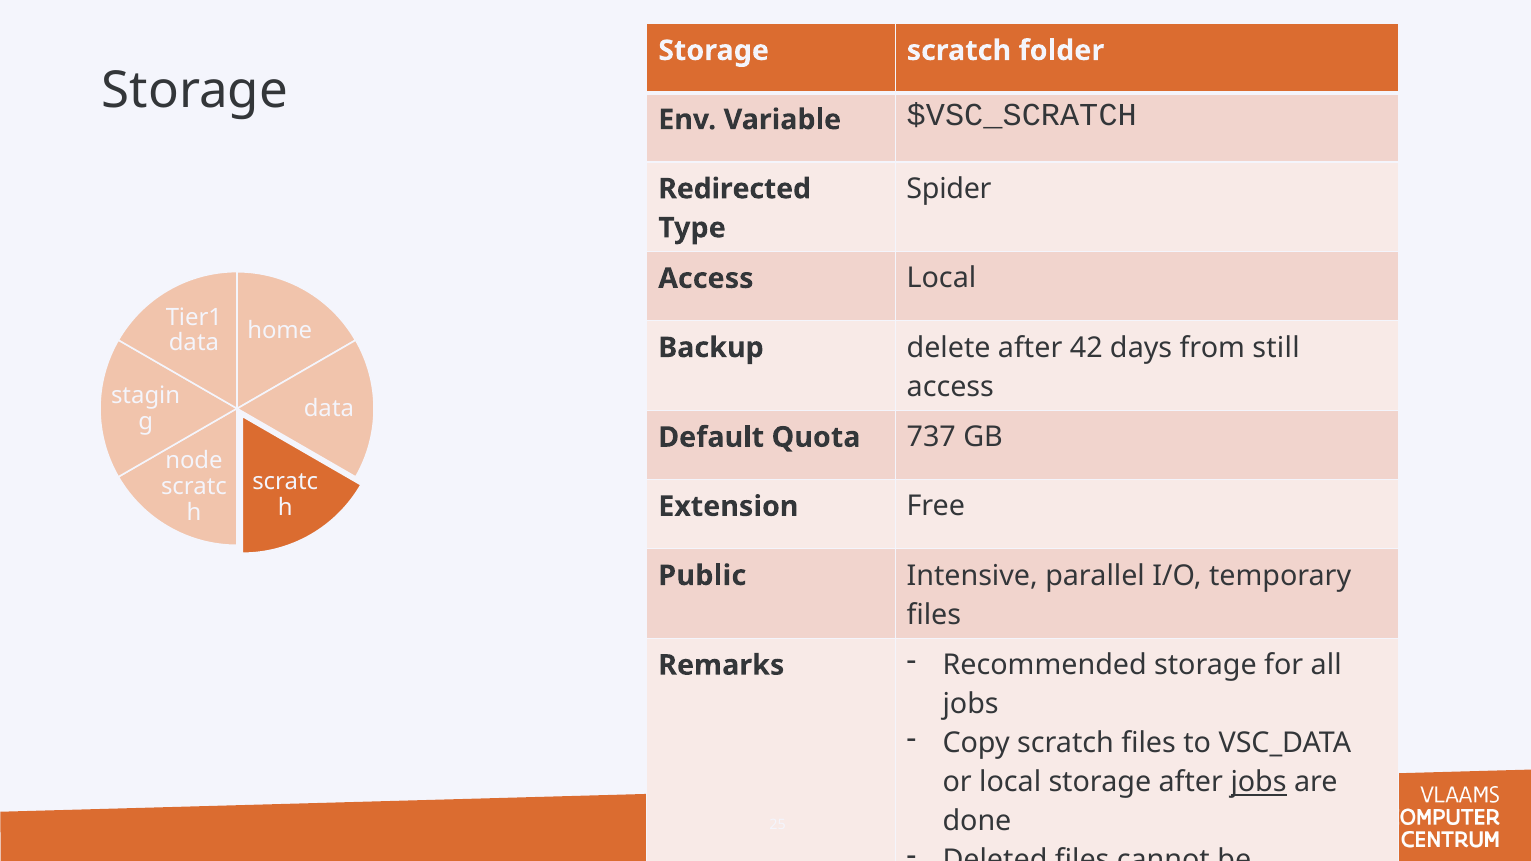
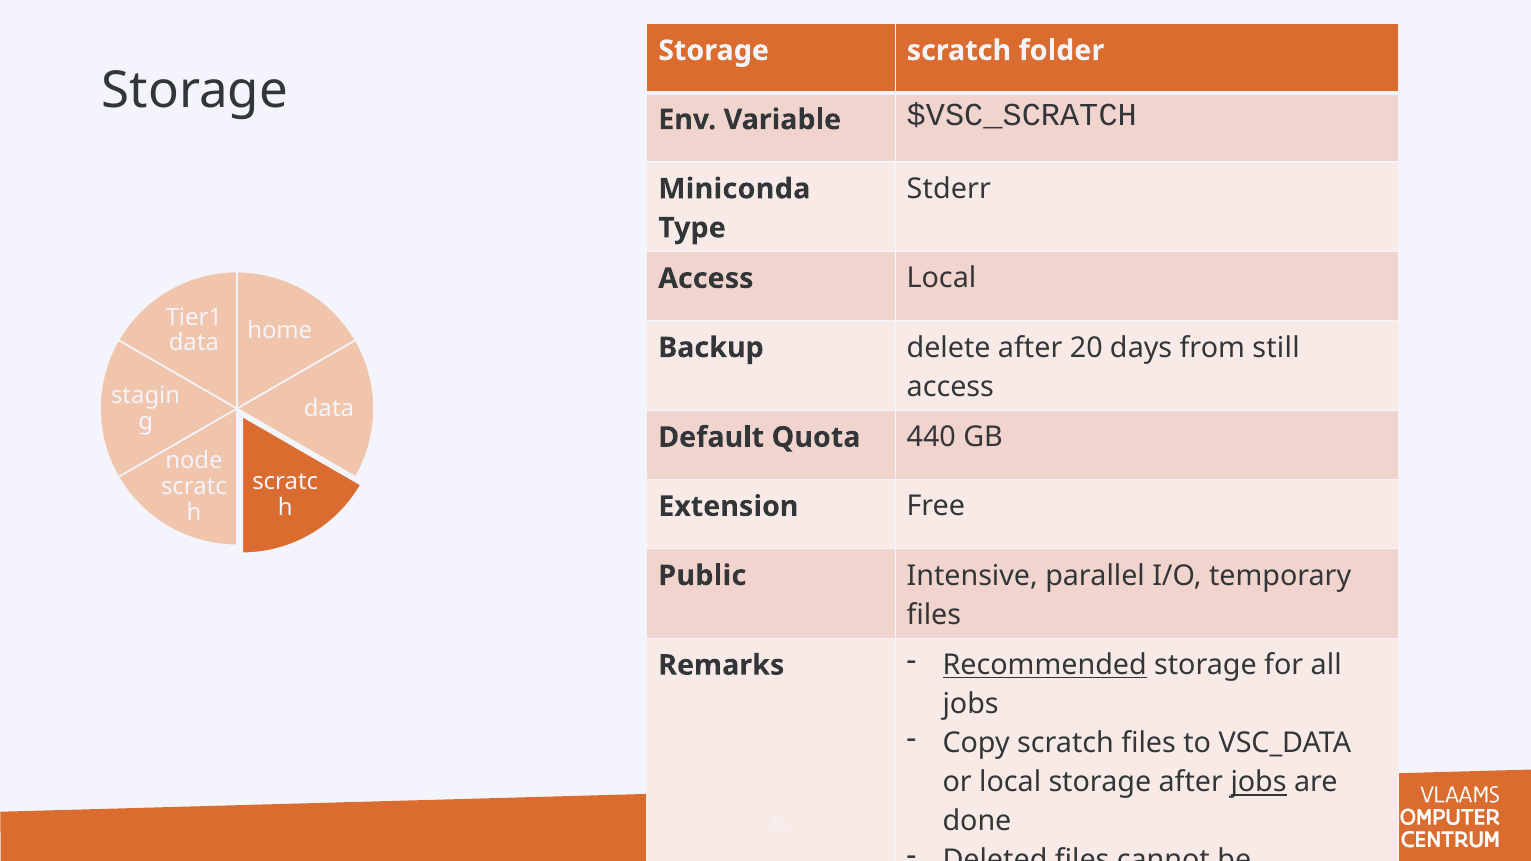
Spider: Spider -> Stderr
Redirected: Redirected -> Miniconda
42: 42 -> 20
737: 737 -> 440
Recommended underline: none -> present
